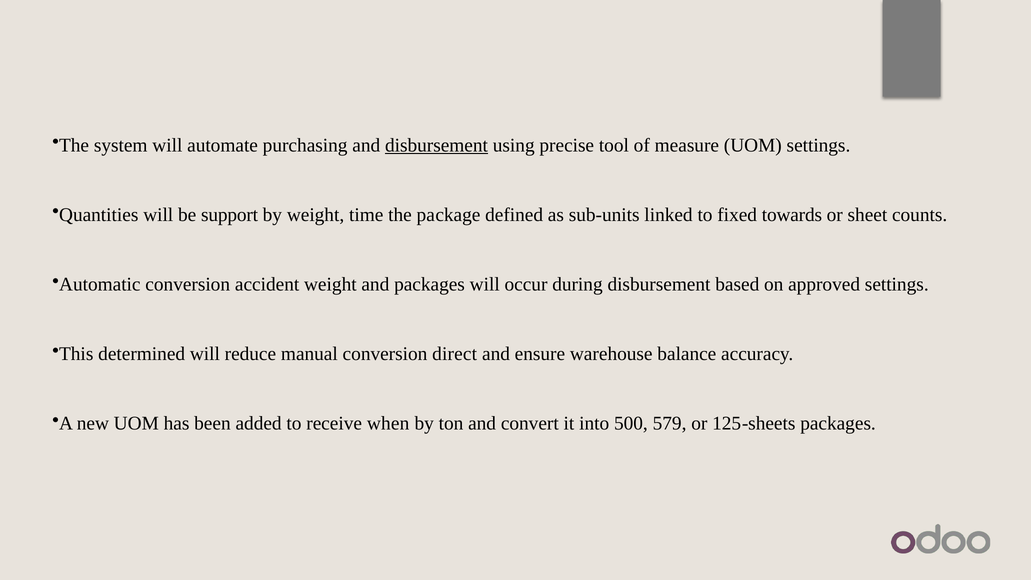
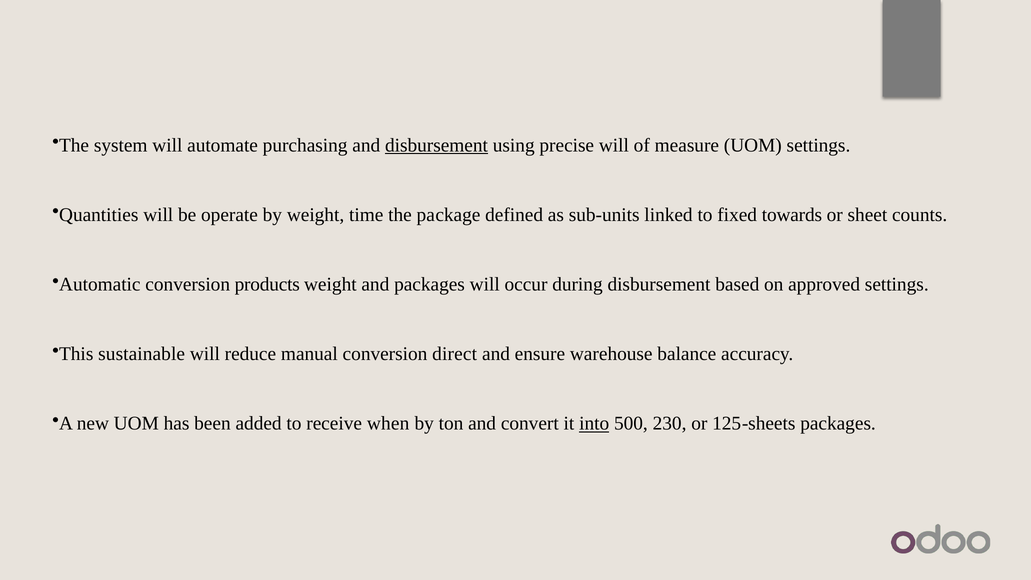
precise tool: tool -> will
support: support -> operate
accident: accident -> products
determined: determined -> sustainable
into underline: none -> present
579: 579 -> 230
